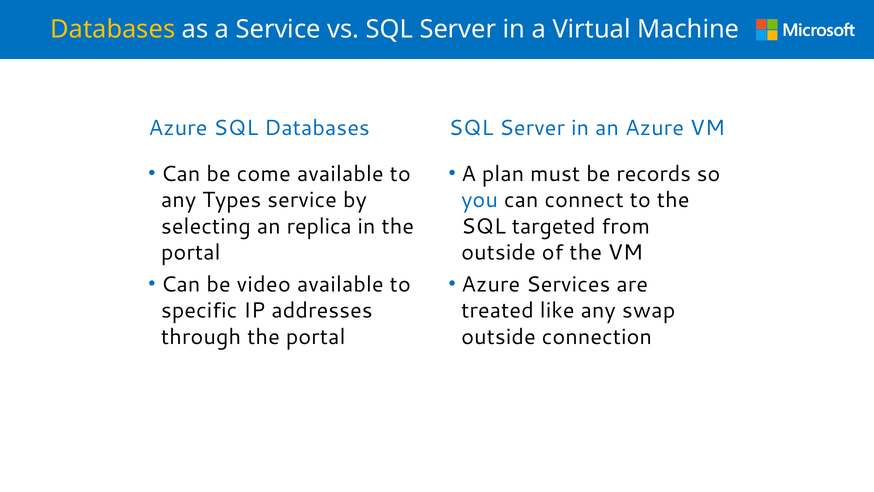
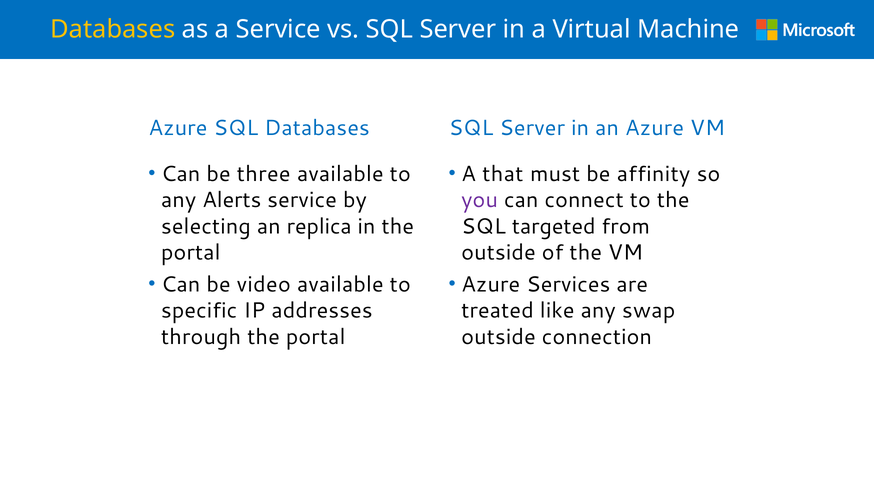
come: come -> three
plan: plan -> that
records: records -> affinity
Types: Types -> Alerts
you colour: blue -> purple
